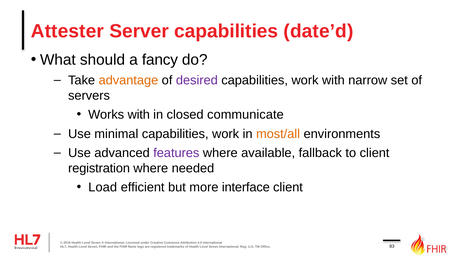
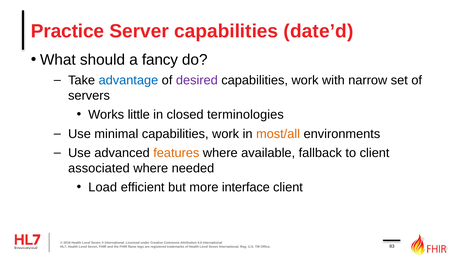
Attester: Attester -> Practice
advantage colour: orange -> blue
Works with: with -> little
communicate: communicate -> terminologies
features colour: purple -> orange
registration: registration -> associated
